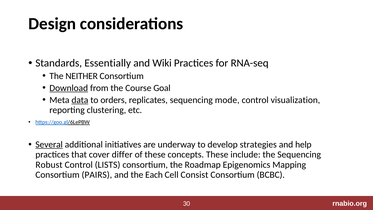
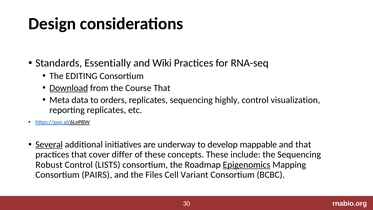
NEITHER: NEITHER -> EDITING
Course Goal: Goal -> That
data underline: present -> none
mode: mode -> highly
reporting clustering: clustering -> replicates
strategies: strategies -> mappable
and help: help -> that
Epigenomics underline: none -> present
Each: Each -> Files
Consist: Consist -> Variant
